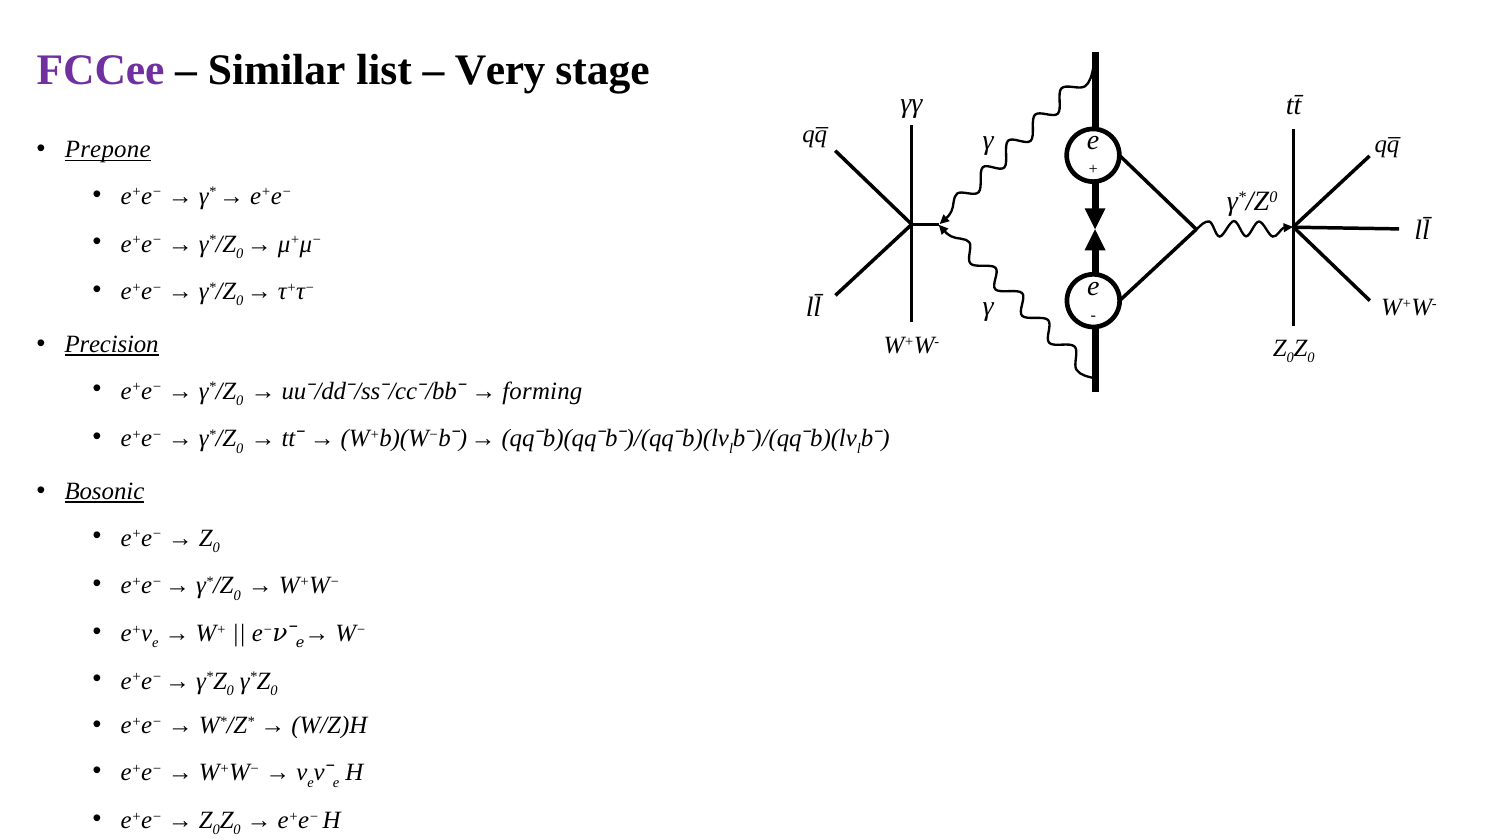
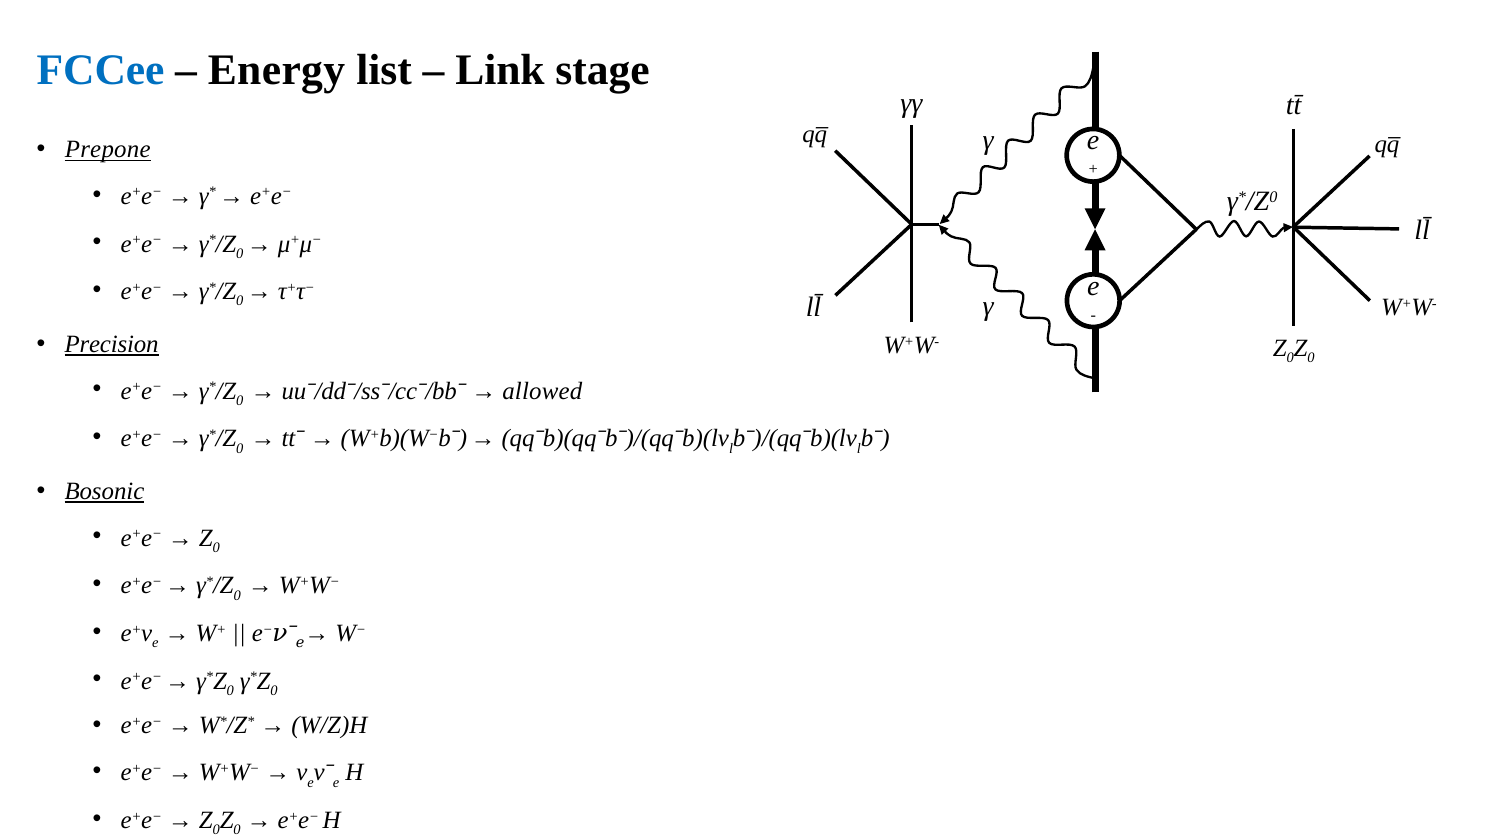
FCCee colour: purple -> blue
Similar: Similar -> Energy
Very: Very -> Link
forming: forming -> allowed
